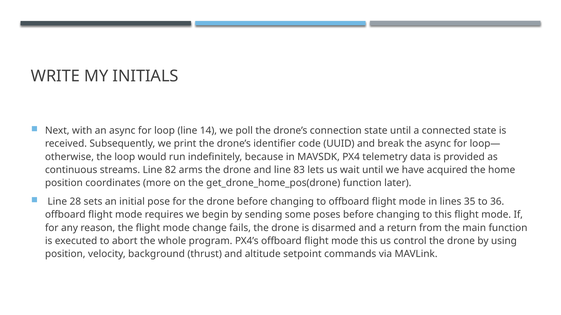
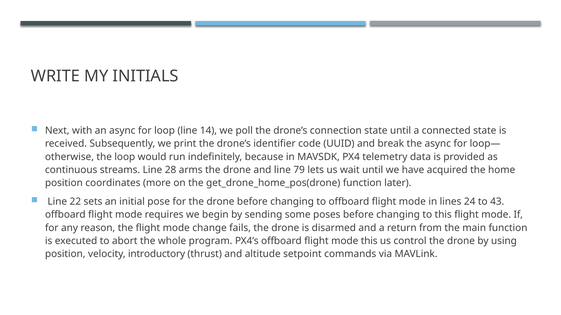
82: 82 -> 28
83: 83 -> 79
28: 28 -> 22
35: 35 -> 24
36: 36 -> 43
background: background -> introductory
